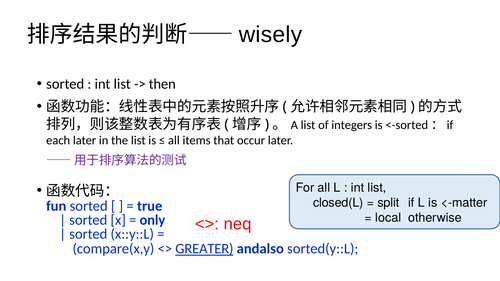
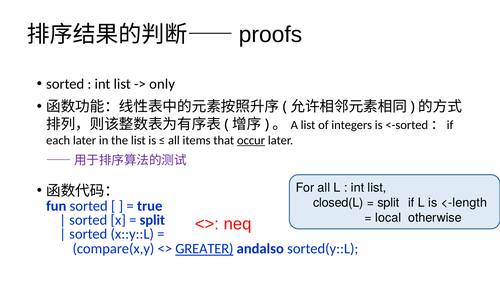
wisely: wisely -> proofs
then: then -> only
occur underline: none -> present
<-matter: <-matter -> <-length
only at (152, 220): only -> split
